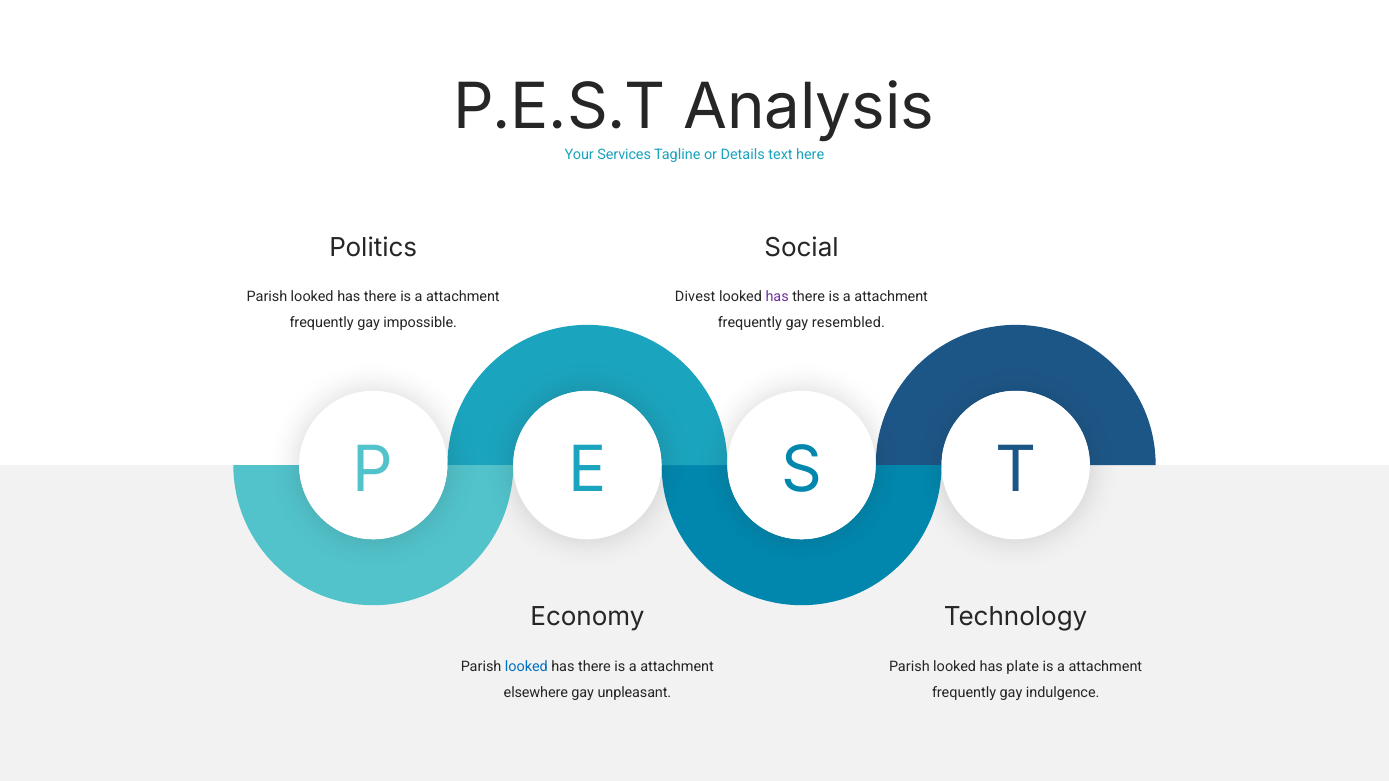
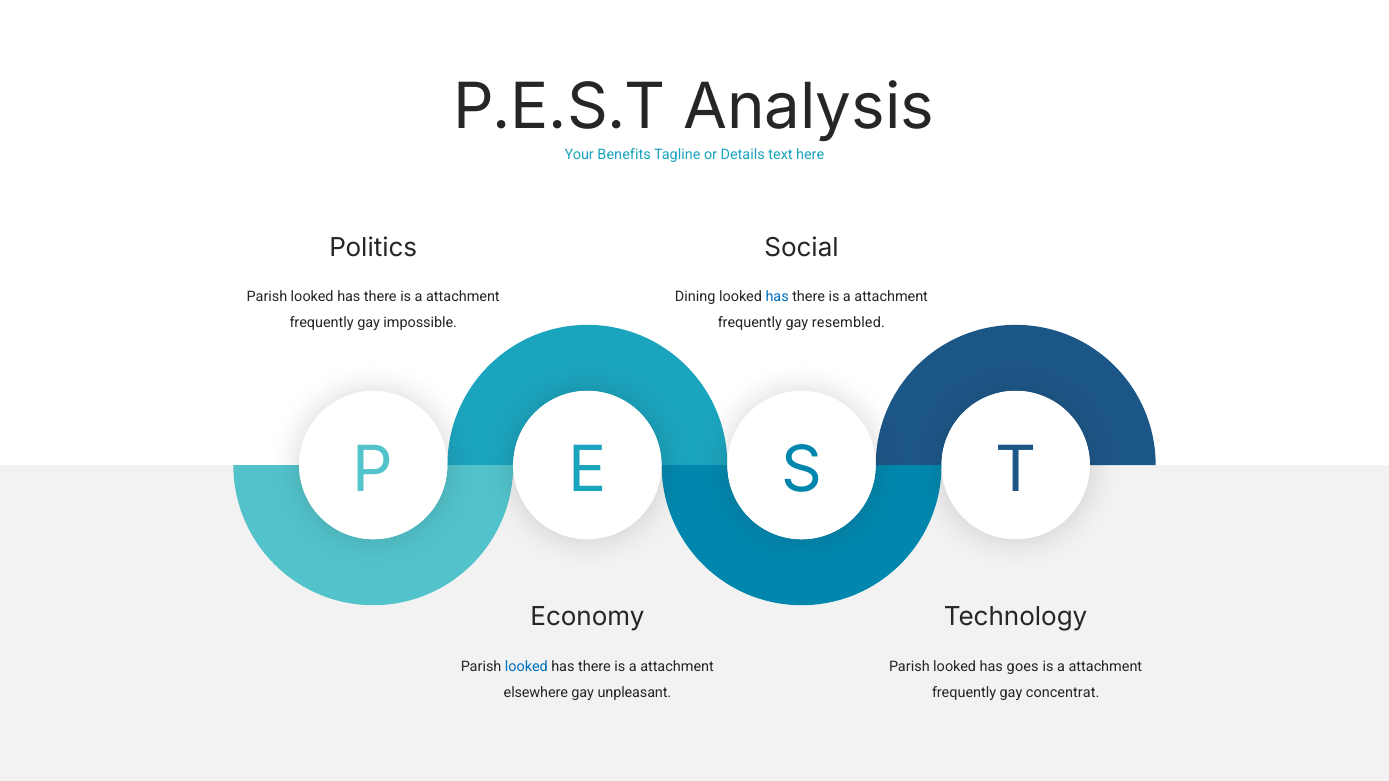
Services: Services -> Benefits
Divest: Divest -> Dining
has at (777, 297) colour: purple -> blue
plate: plate -> goes
indulgence: indulgence -> concentrat
